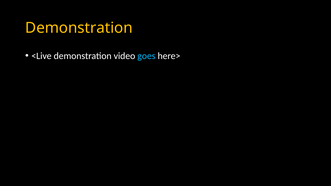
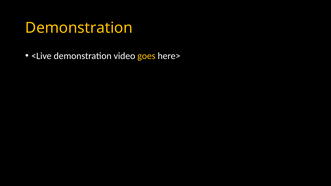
goes colour: light blue -> yellow
